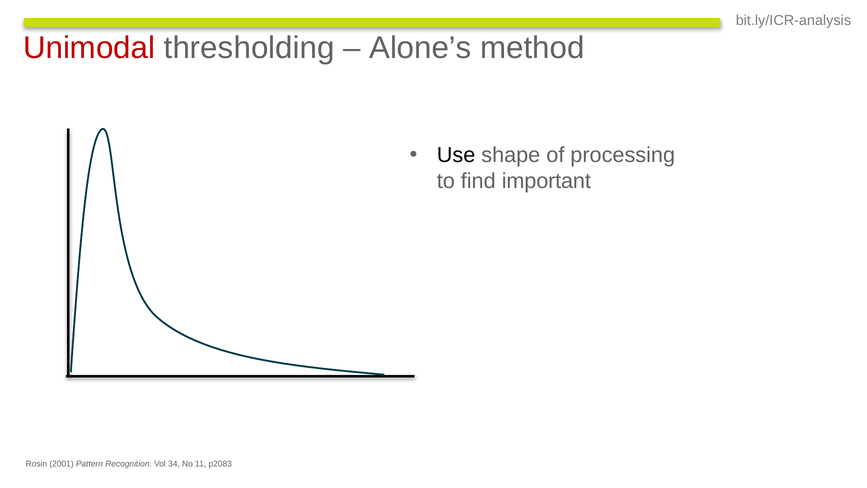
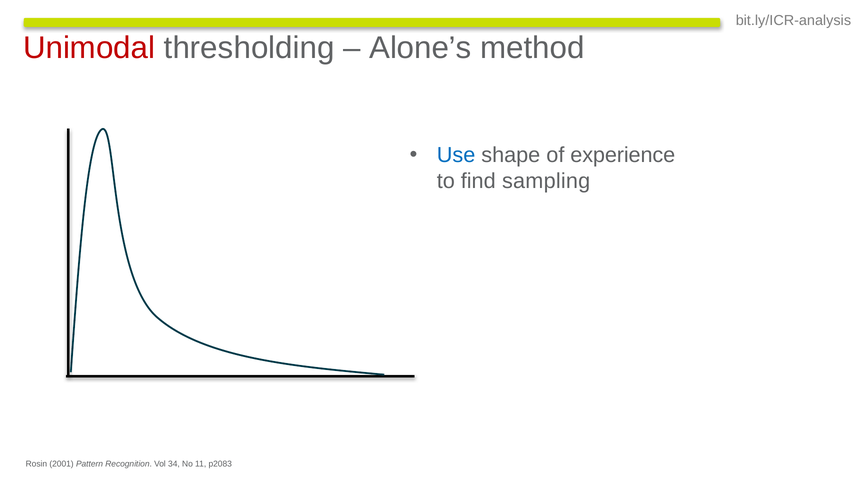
Use colour: black -> blue
processing: processing -> experience
important: important -> sampling
